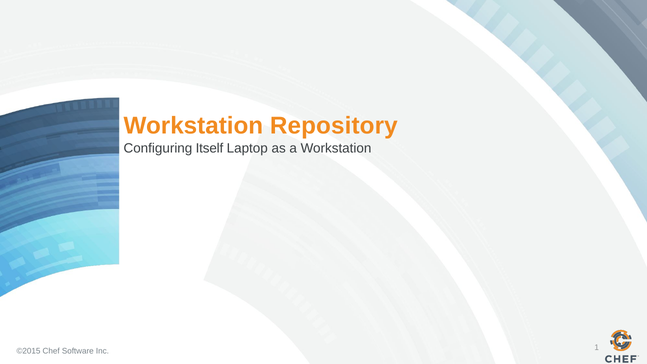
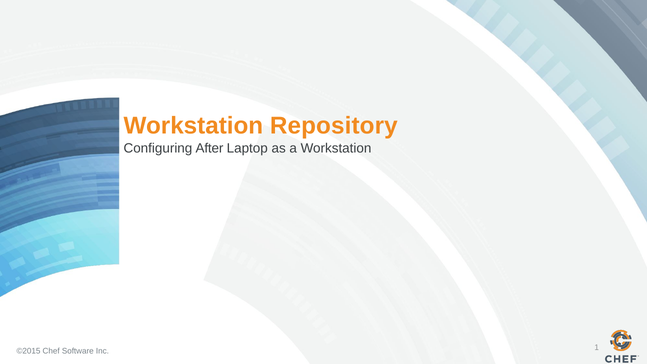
Itself: Itself -> After
